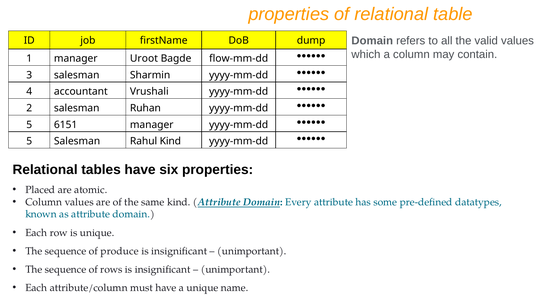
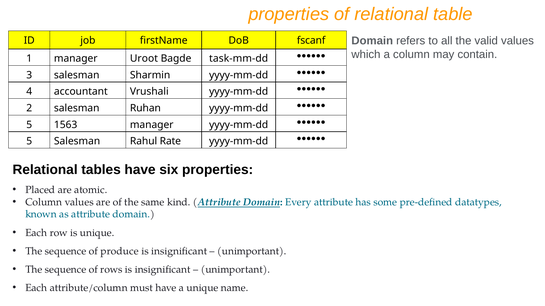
dump: dump -> fscanf
flow-mm-dd: flow-mm-dd -> task-mm-dd
6151: 6151 -> 1563
Rahul Kind: Kind -> Rate
